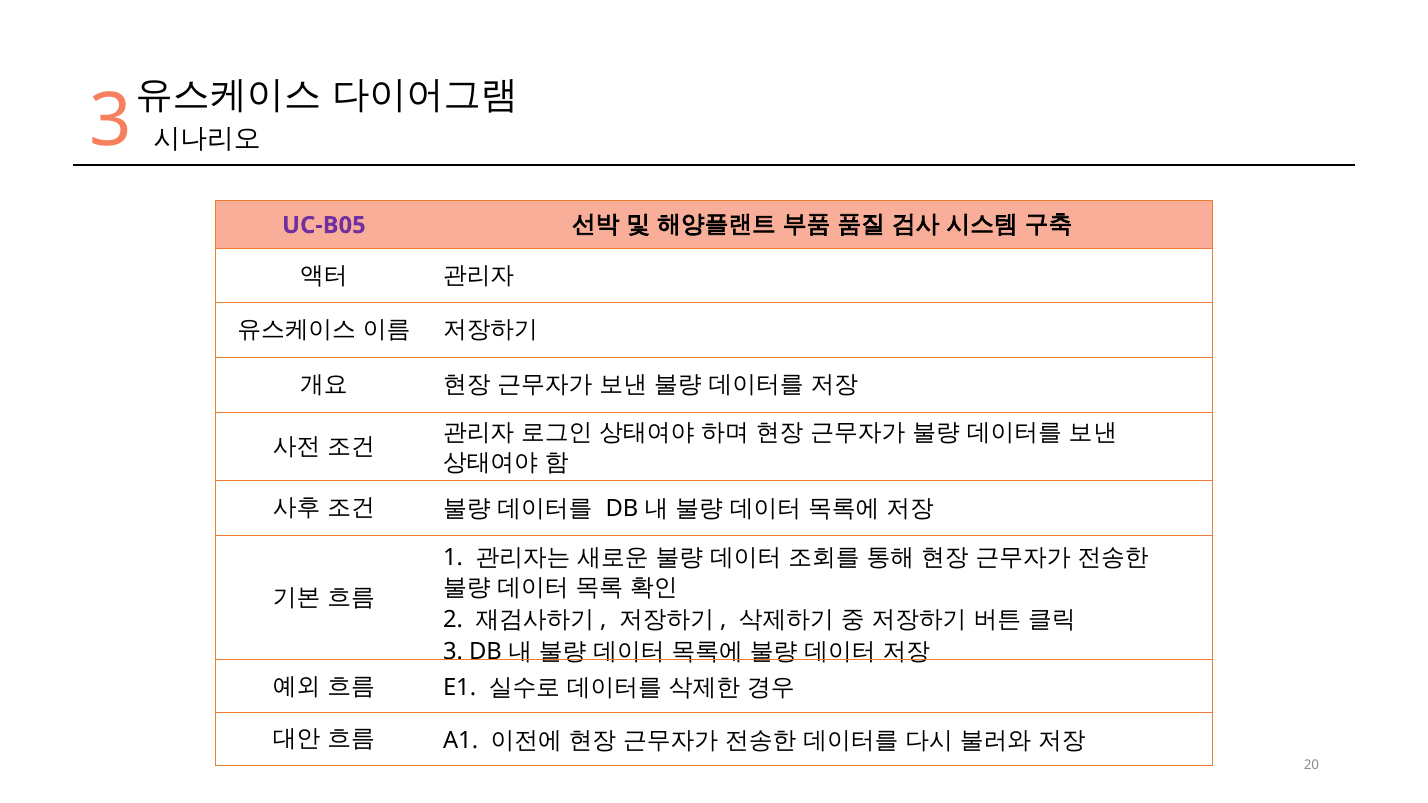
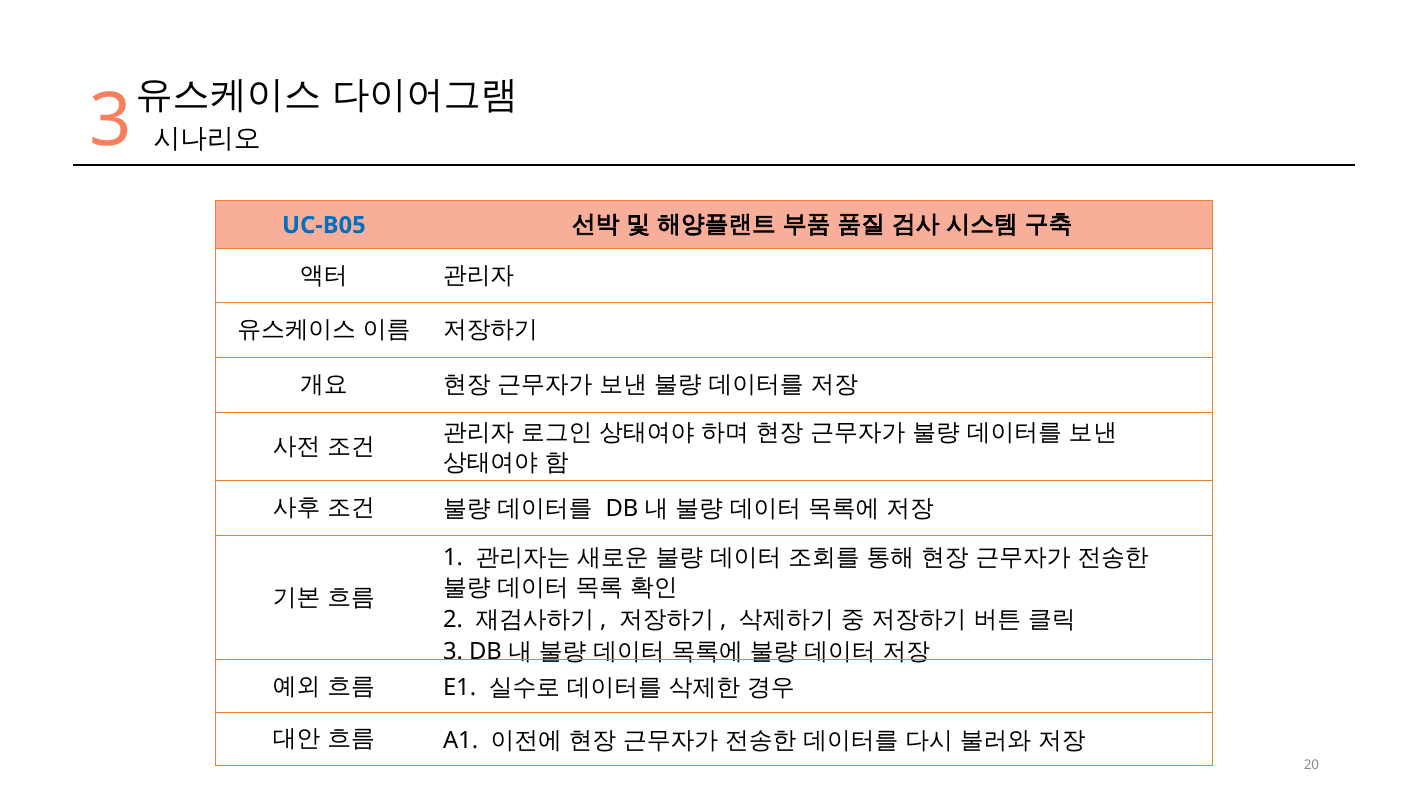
UC-B05 colour: purple -> blue
